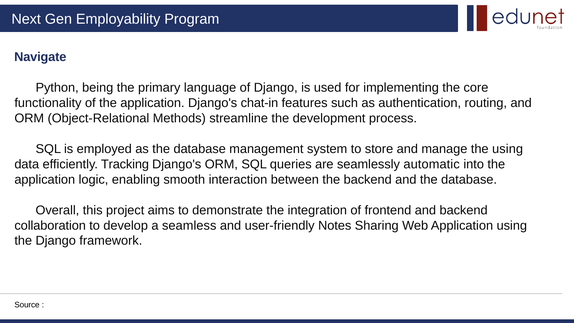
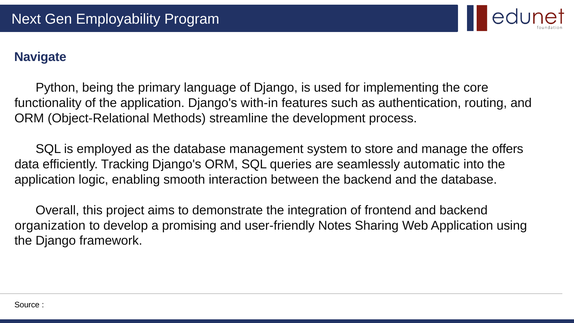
chat-in: chat-in -> with-in
the using: using -> offers
collaboration: collaboration -> organization
seamless: seamless -> promising
